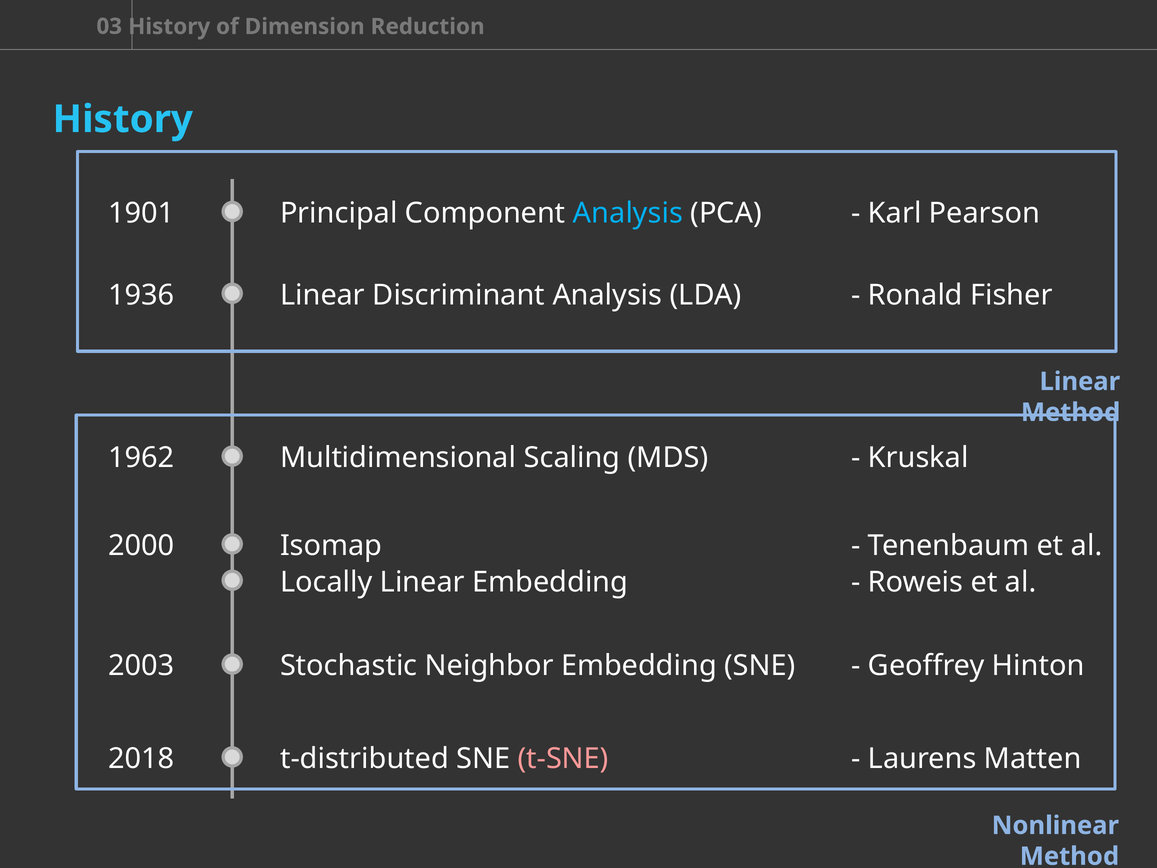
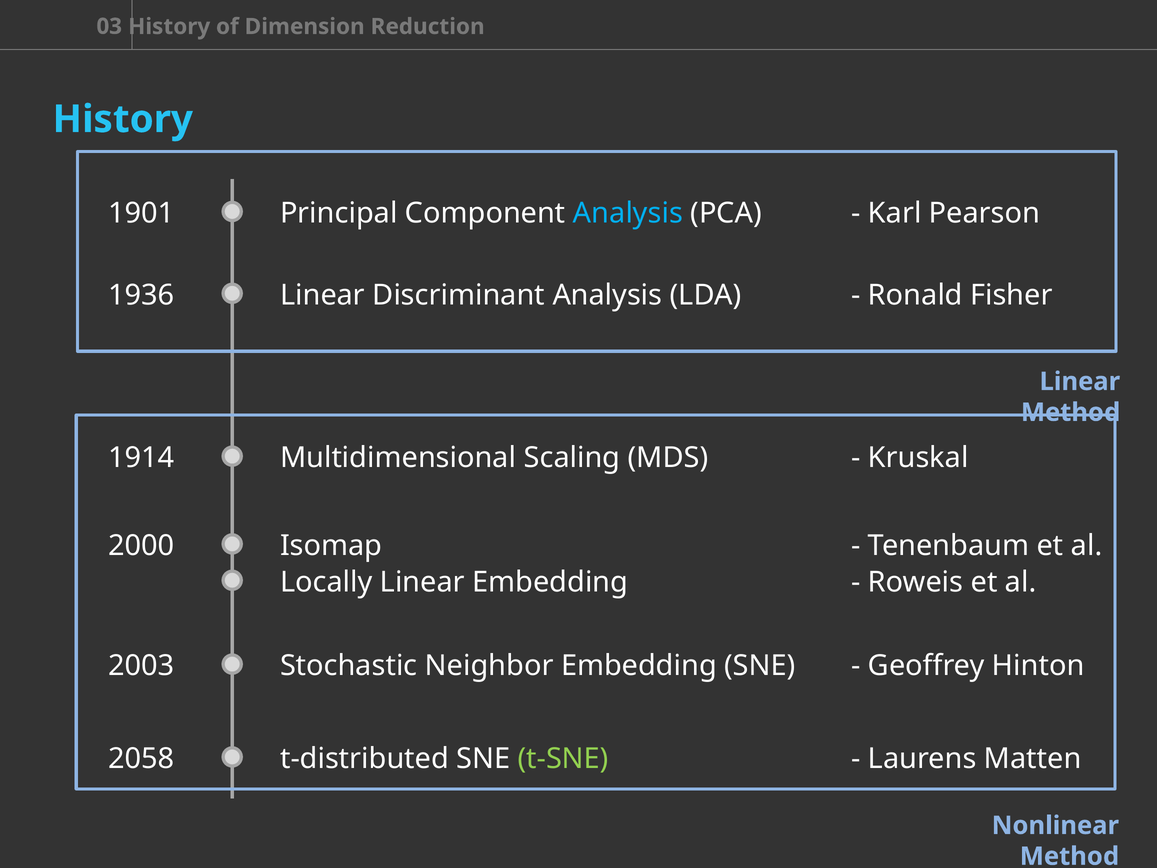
1962: 1962 -> 1914
2018: 2018 -> 2058
t-SNE colour: pink -> light green
